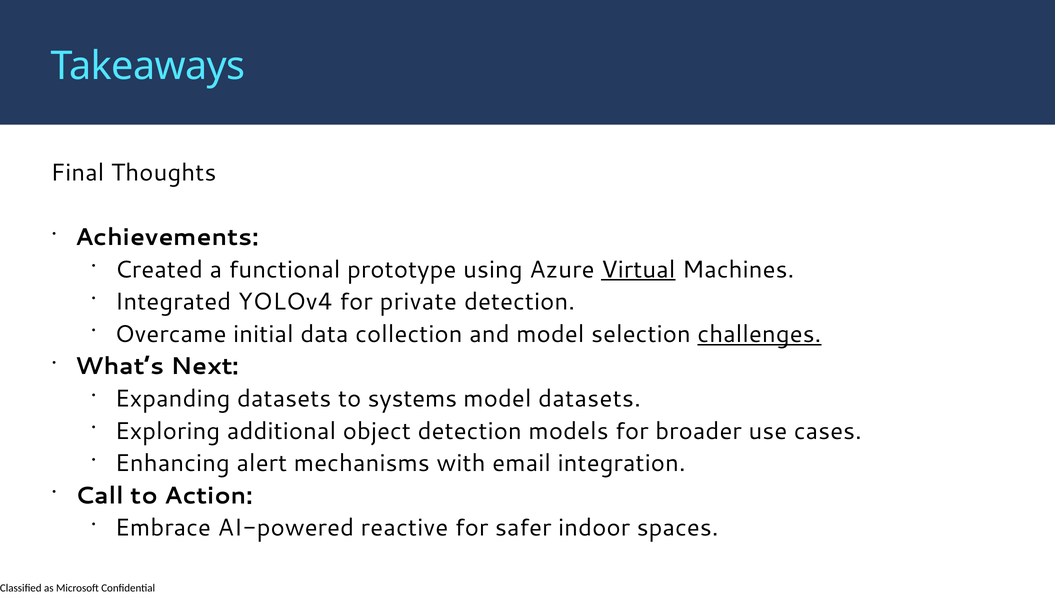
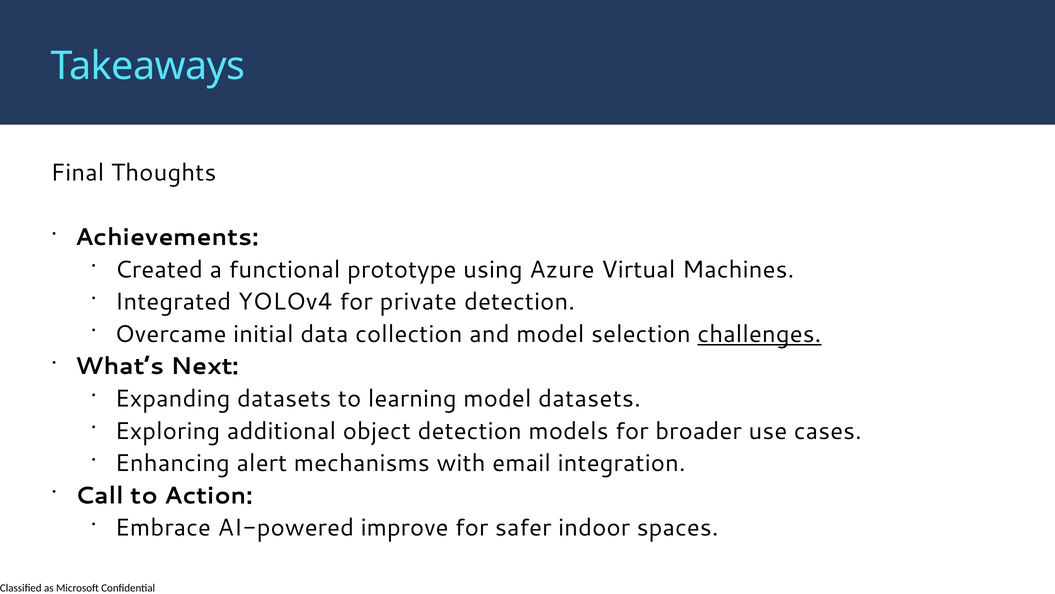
Virtual underline: present -> none
systems: systems -> learning
reactive: reactive -> improve
